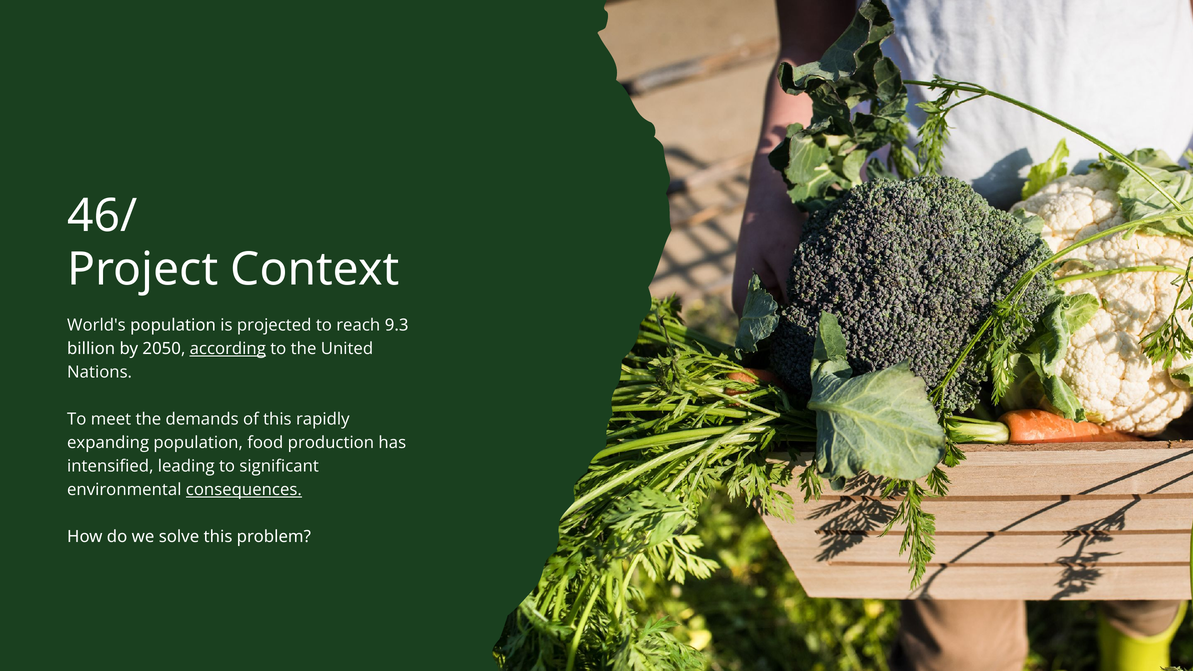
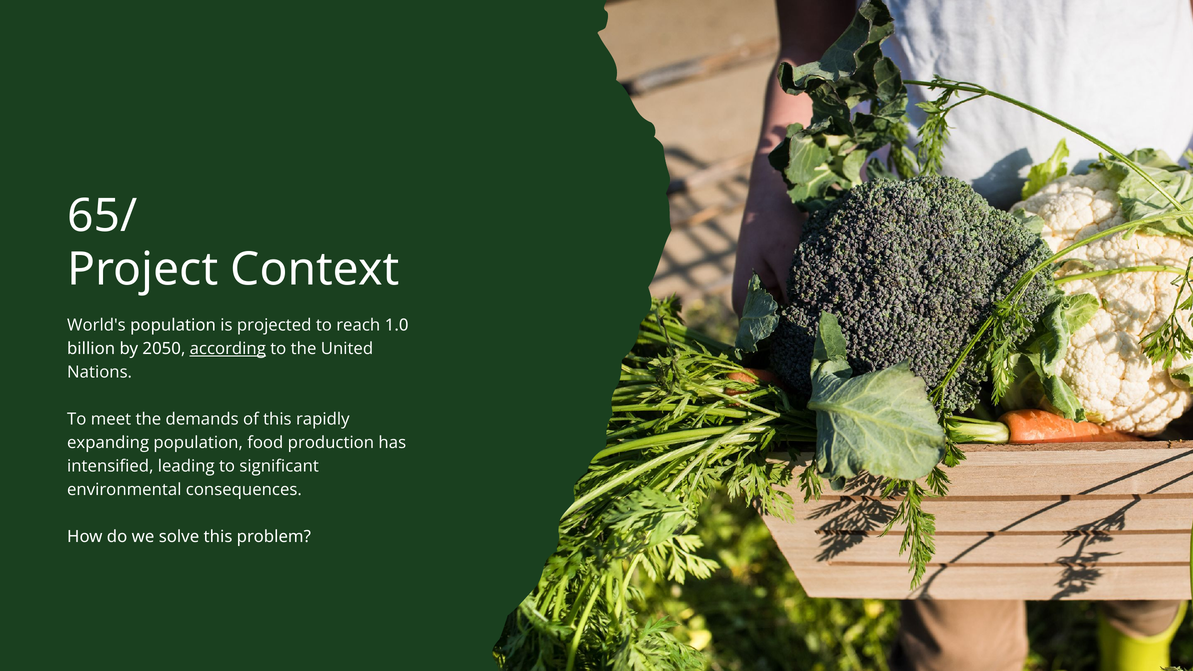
46/: 46/ -> 65/
9.3: 9.3 -> 1.0
consequences underline: present -> none
